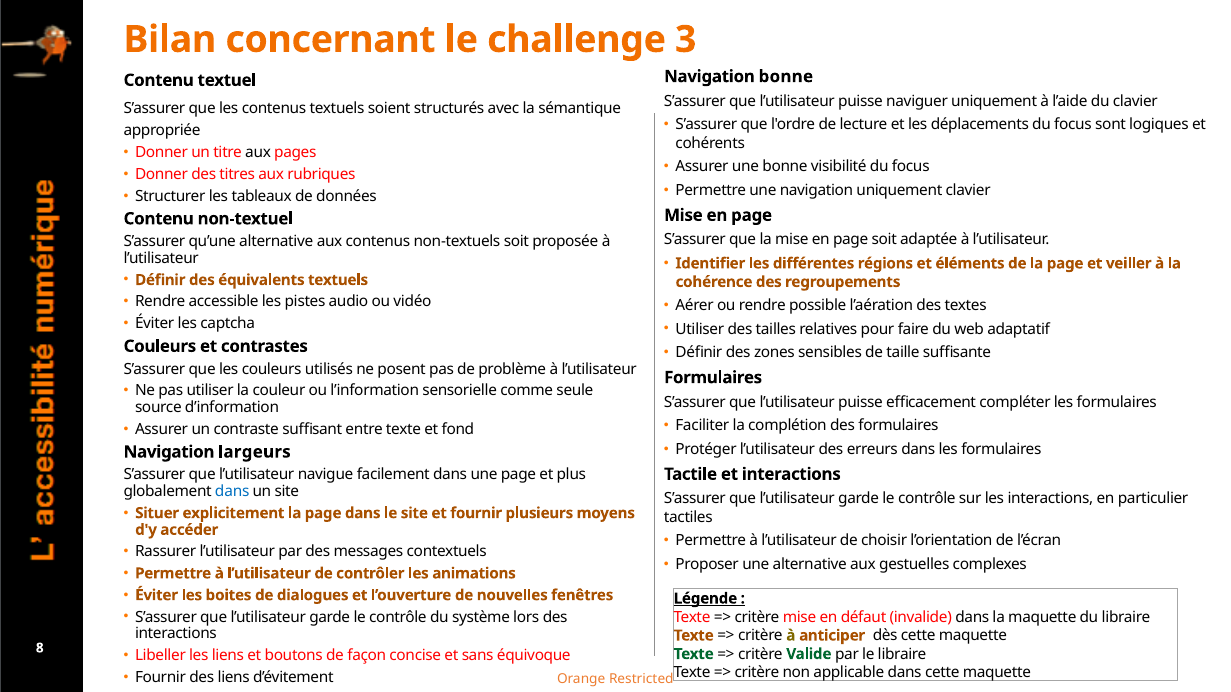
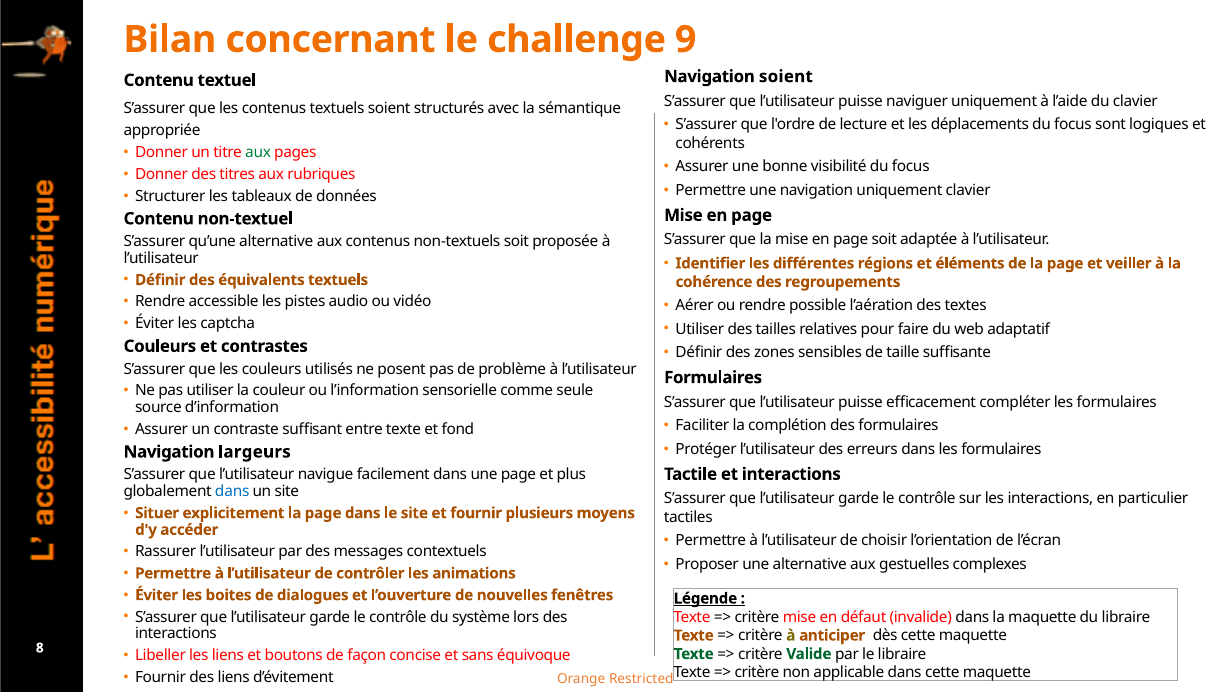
3: 3 -> 9
Navigation bonne: bonne -> soient
aux at (258, 153) colour: black -> green
